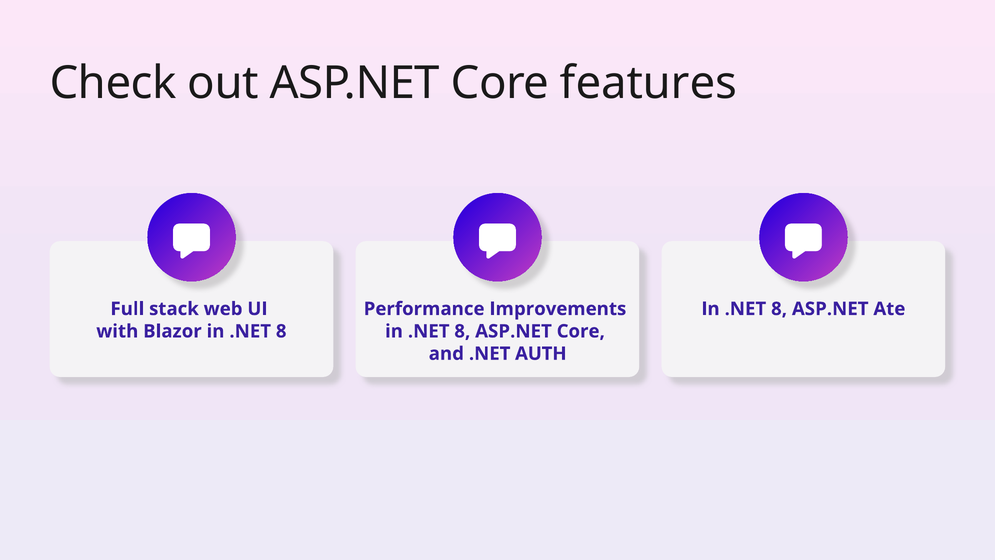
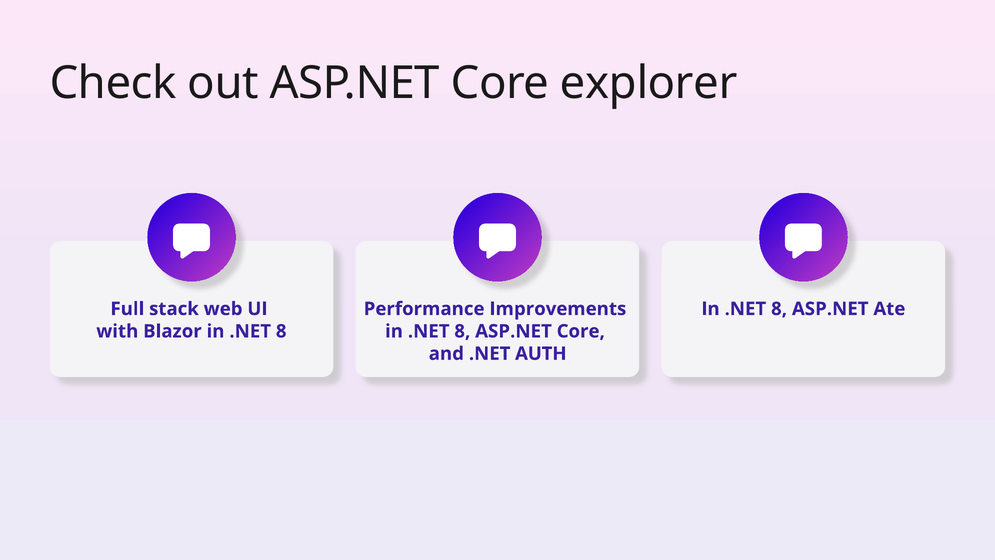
features: features -> explorer
